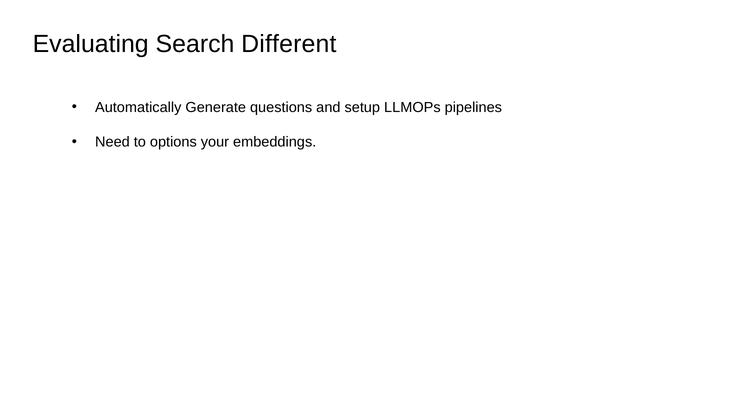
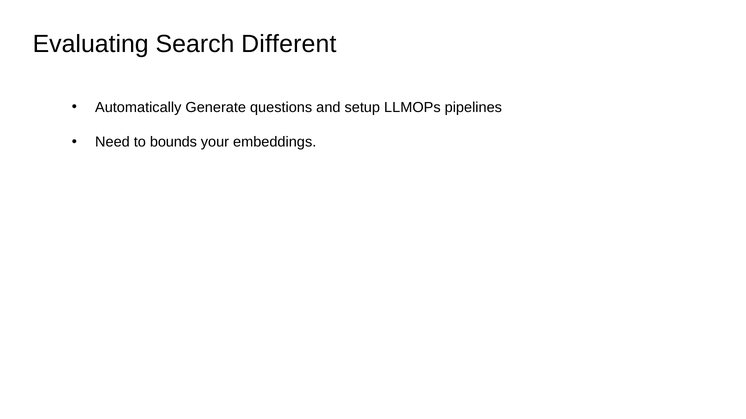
options: options -> bounds
